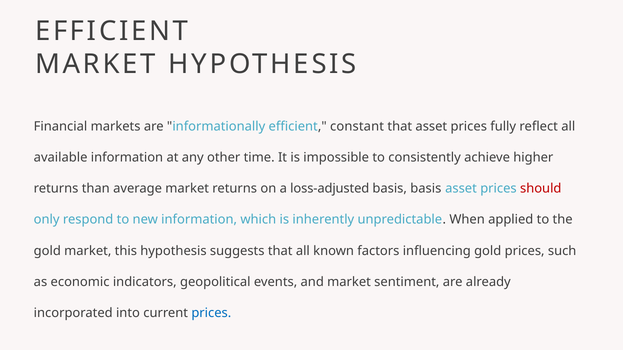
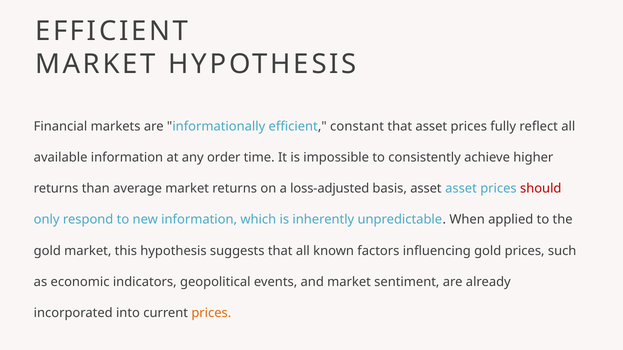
other: other -> order
basis basis: basis -> asset
prices at (211, 313) colour: blue -> orange
